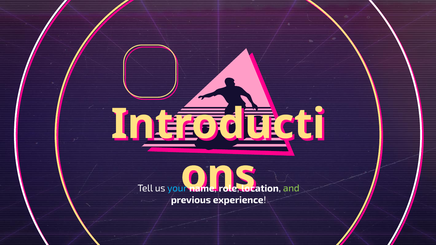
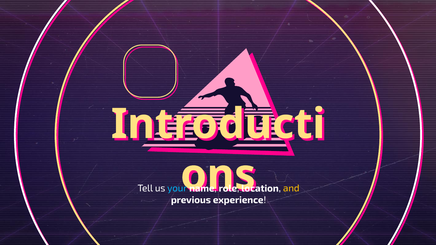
and colour: light green -> yellow
